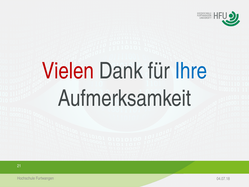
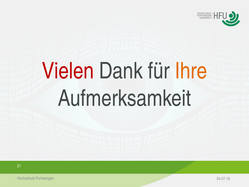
Ihre colour: blue -> orange
